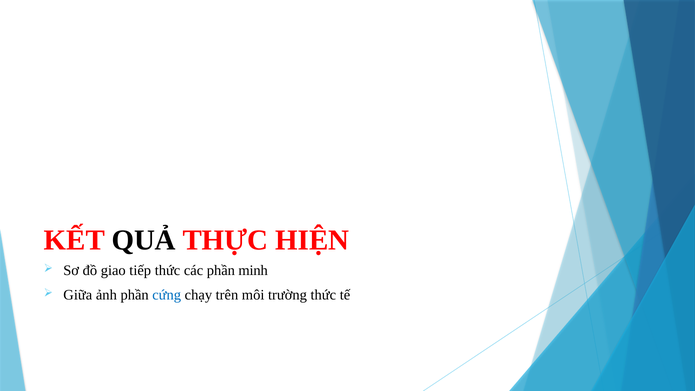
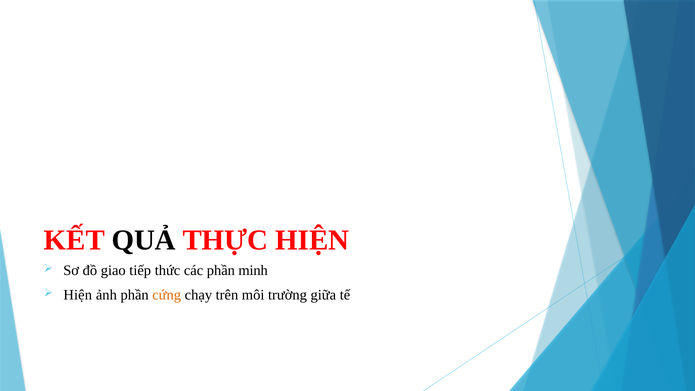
Giữa at (78, 295): Giữa -> Hiện
cứng colour: blue -> orange
trường thức: thức -> giữa
